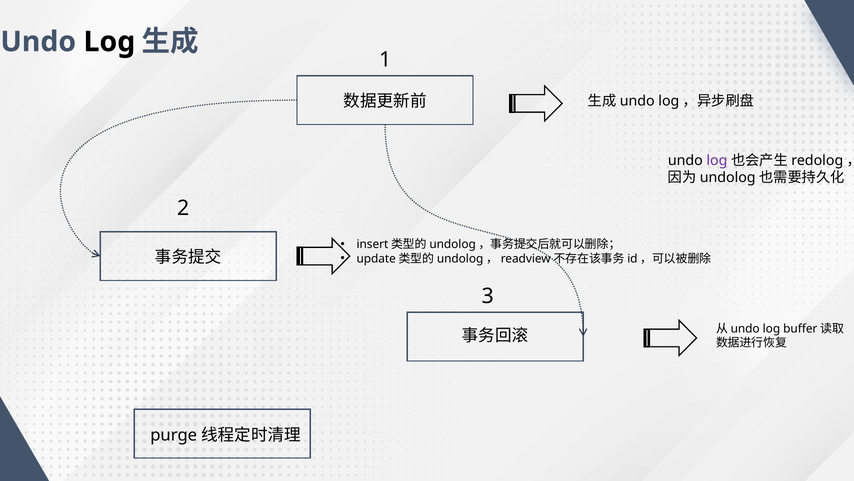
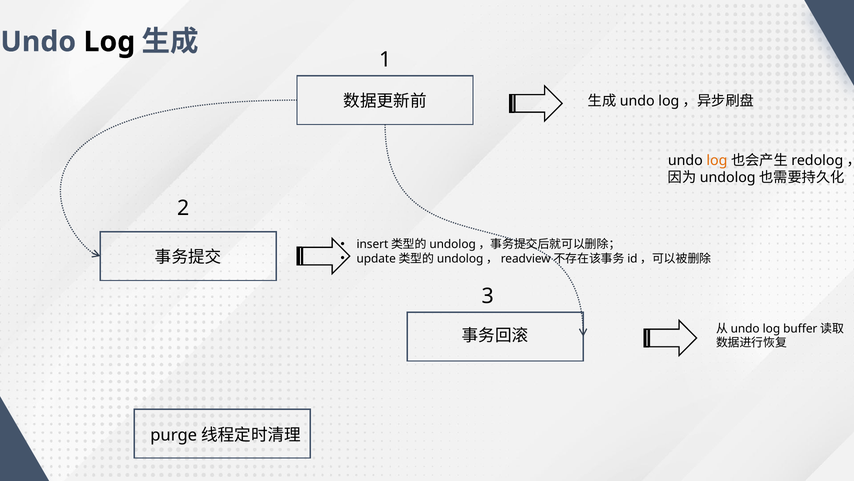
log at (717, 160) colour: purple -> orange
